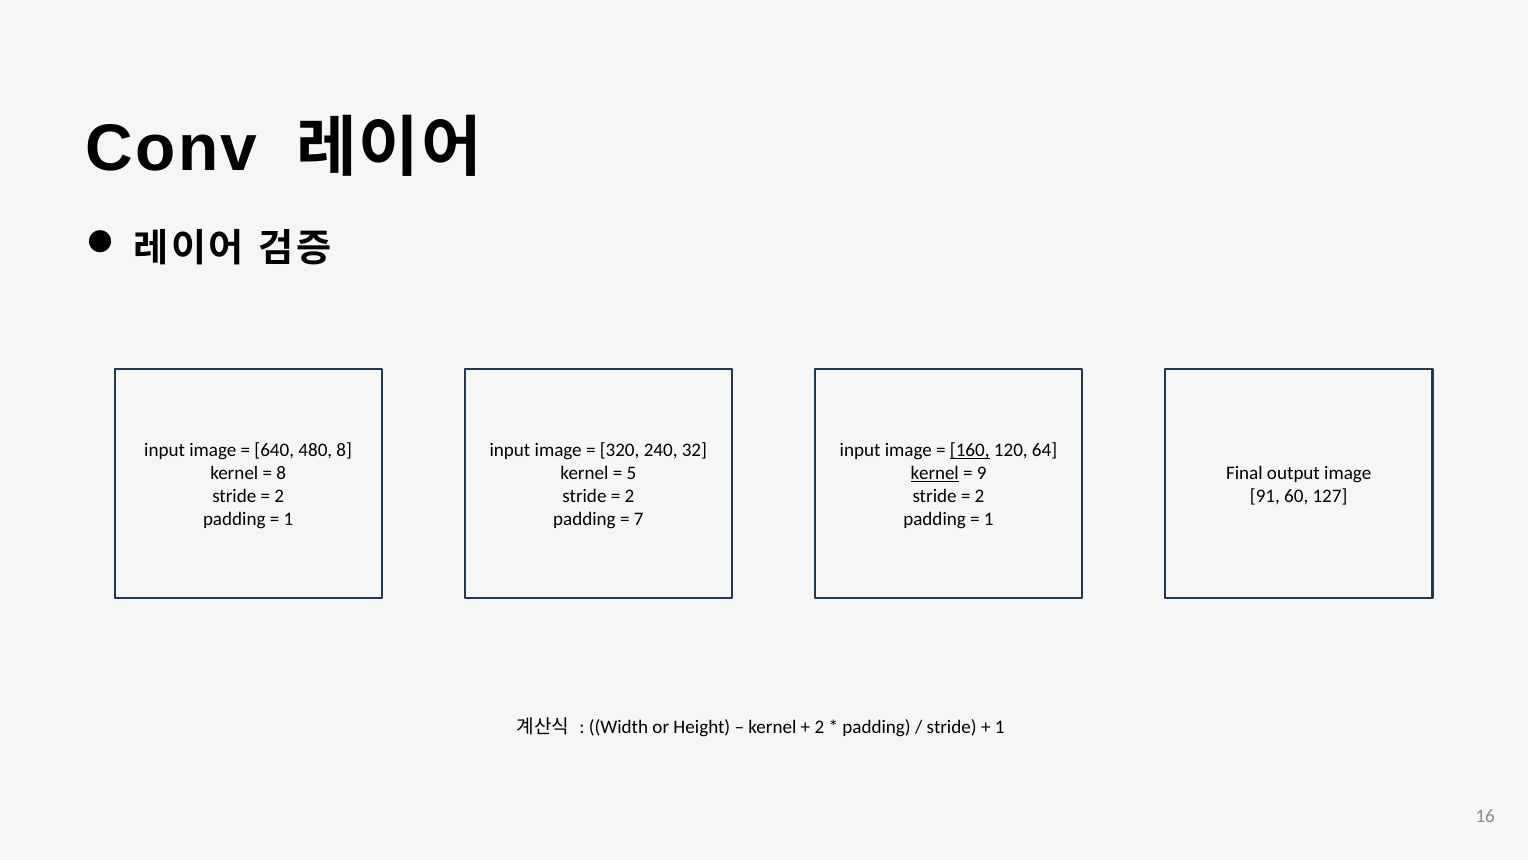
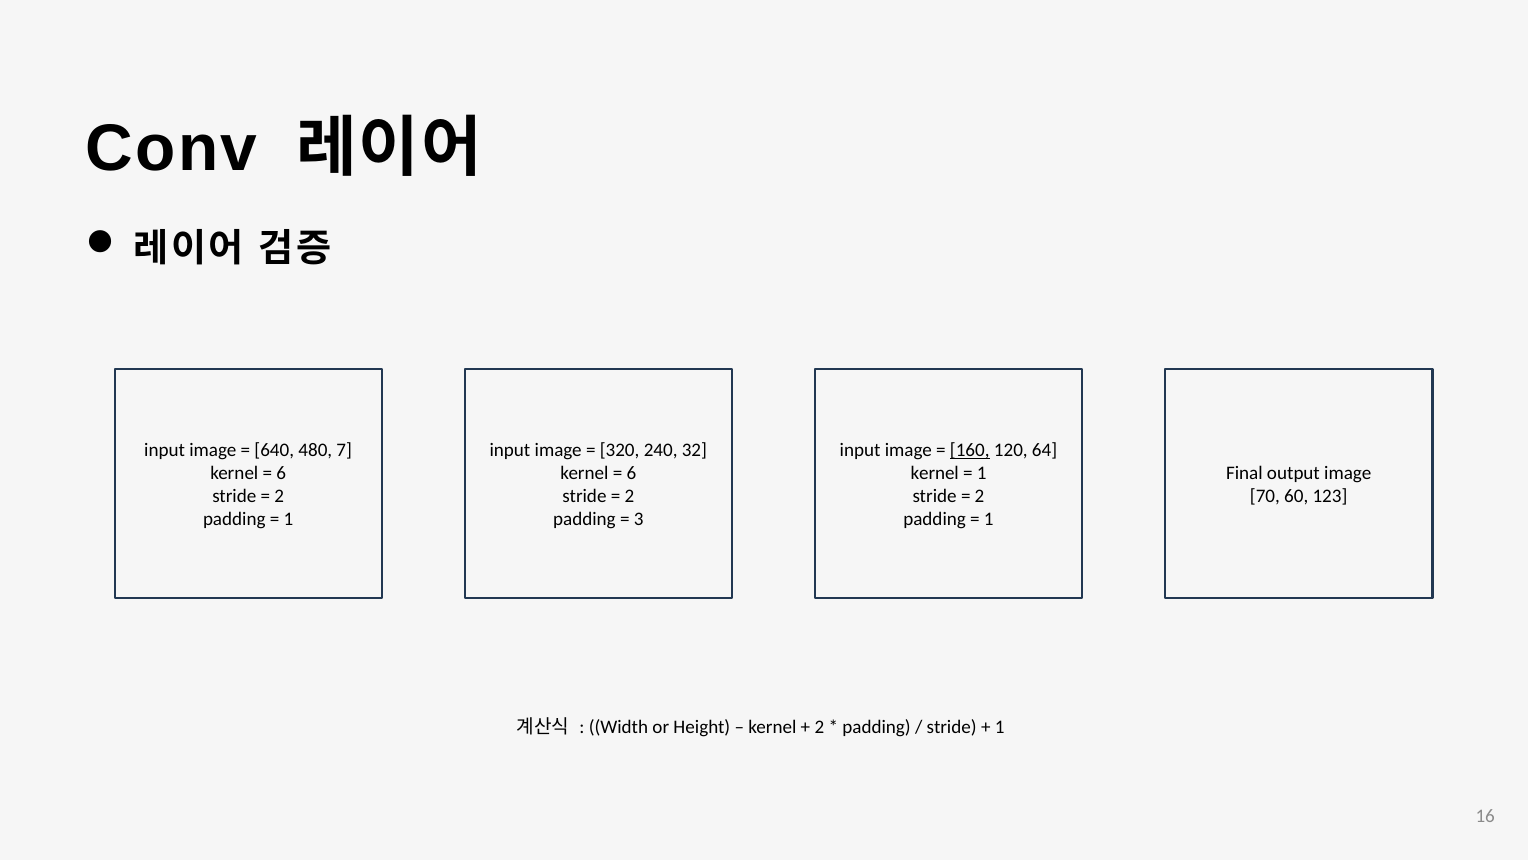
480 8: 8 -> 7
8 at (281, 473): 8 -> 6
5 at (631, 473): 5 -> 6
kernel at (935, 473) underline: present -> none
9 at (982, 473): 9 -> 1
91: 91 -> 70
127: 127 -> 123
7: 7 -> 3
